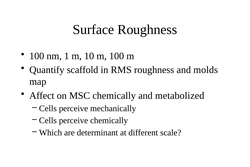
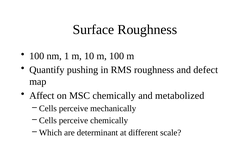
scaffold: scaffold -> pushing
molds: molds -> defect
